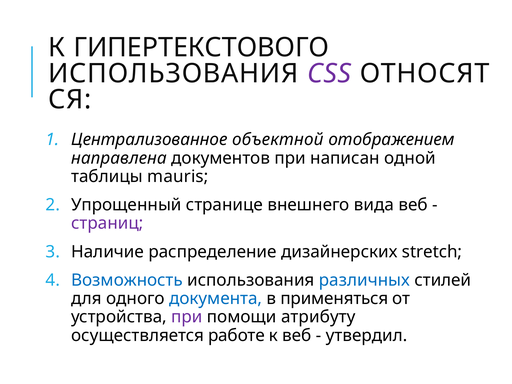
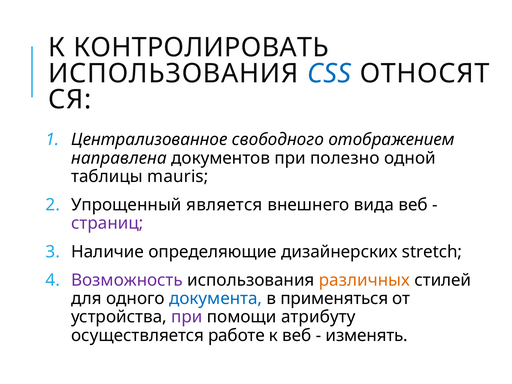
ГИПЕРТЕКСТОВОГО: ГИПЕРТЕКСТОВОГО -> КОНТРОЛИРОВАТЬ
CSS colour: purple -> blue
объектной: объектной -> свободного
написан: написан -> полезно
странице: странице -> является
распределение: распределение -> определяющие
Возможность colour: blue -> purple
различных colour: blue -> orange
утвердил: утвердил -> изменять
